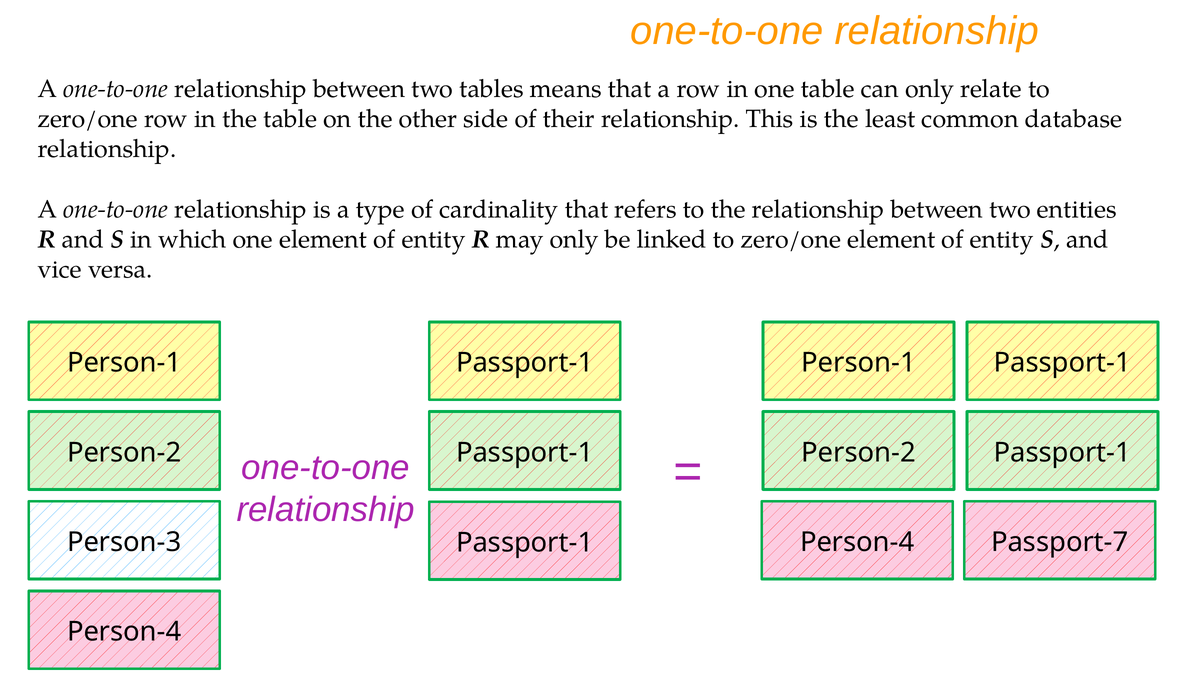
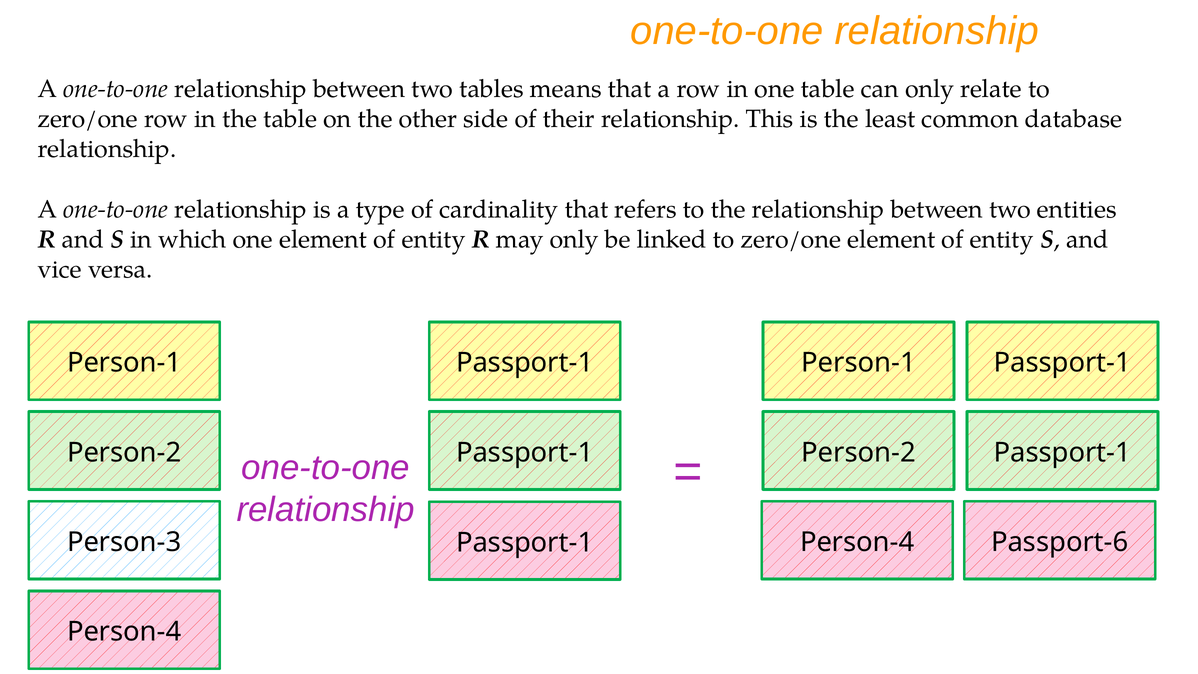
Passport-7: Passport-7 -> Passport-6
